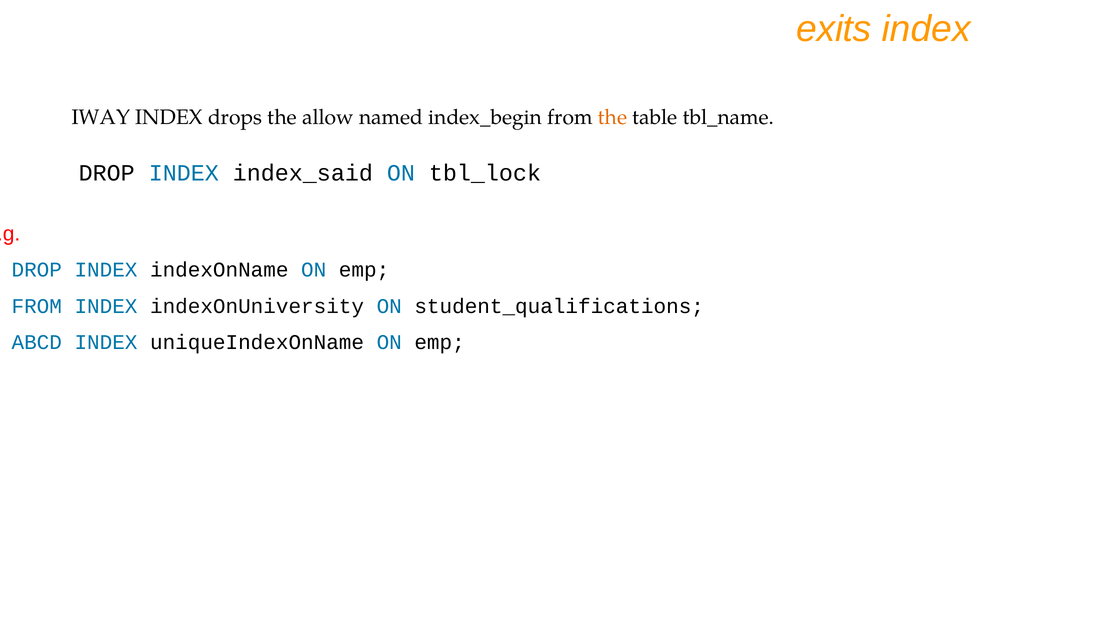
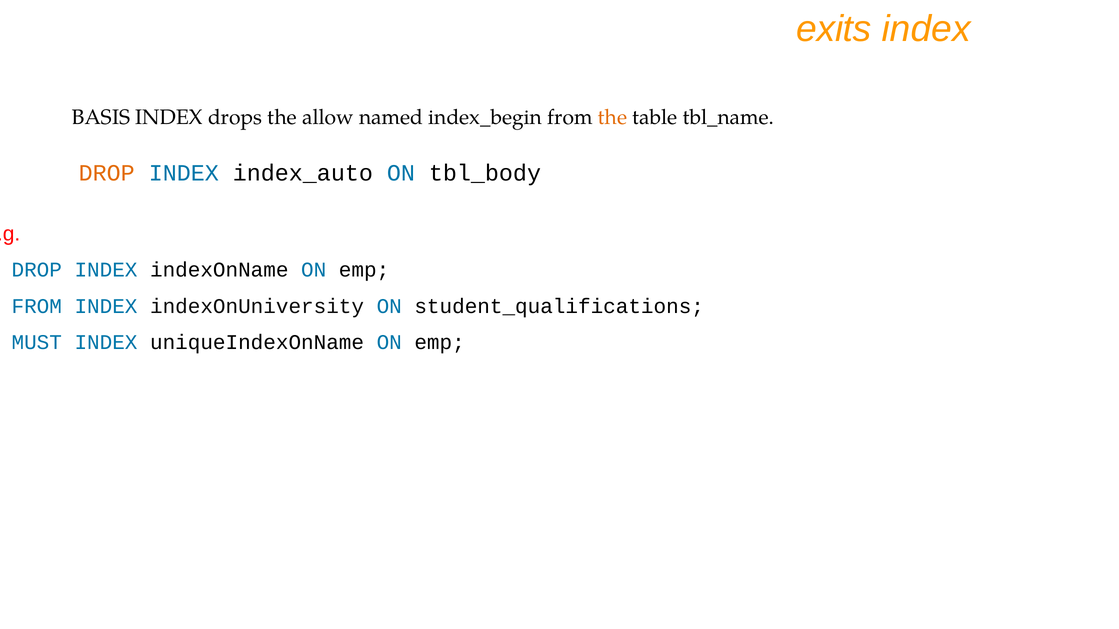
IWAY: IWAY -> BASIS
DROP at (107, 173) colour: black -> orange
index_said: index_said -> index_auto
tbl_lock: tbl_lock -> tbl_body
ABCD: ABCD -> MUST
